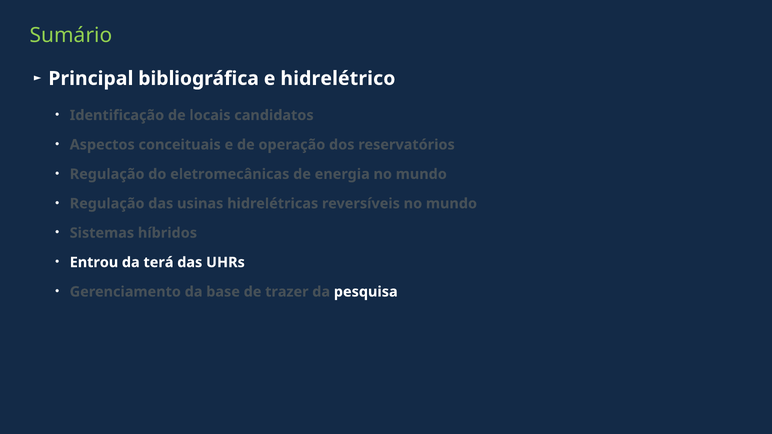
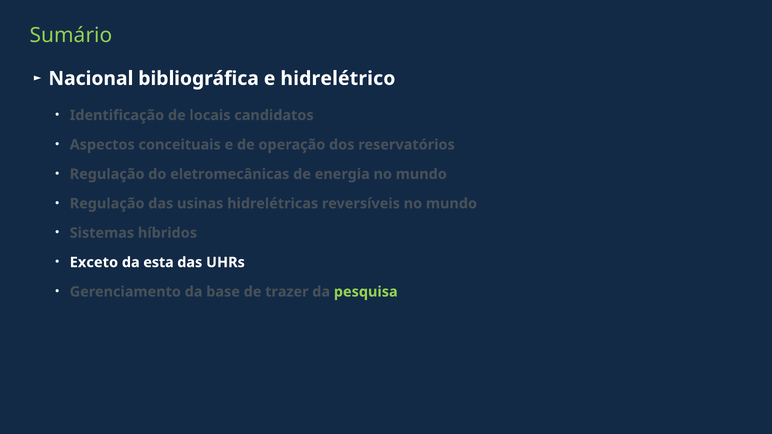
Principal: Principal -> Nacional
Entrou: Entrou -> Exceto
terá: terá -> esta
pesquisa colour: white -> light green
